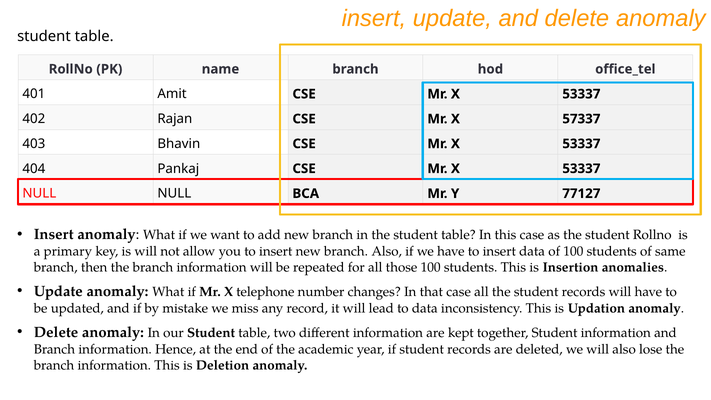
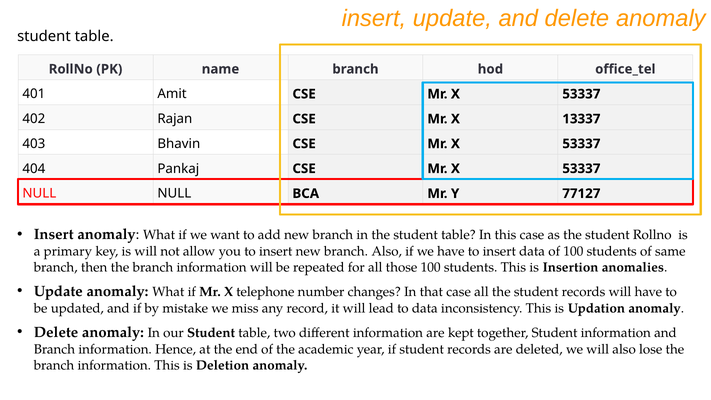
57337: 57337 -> 13337
